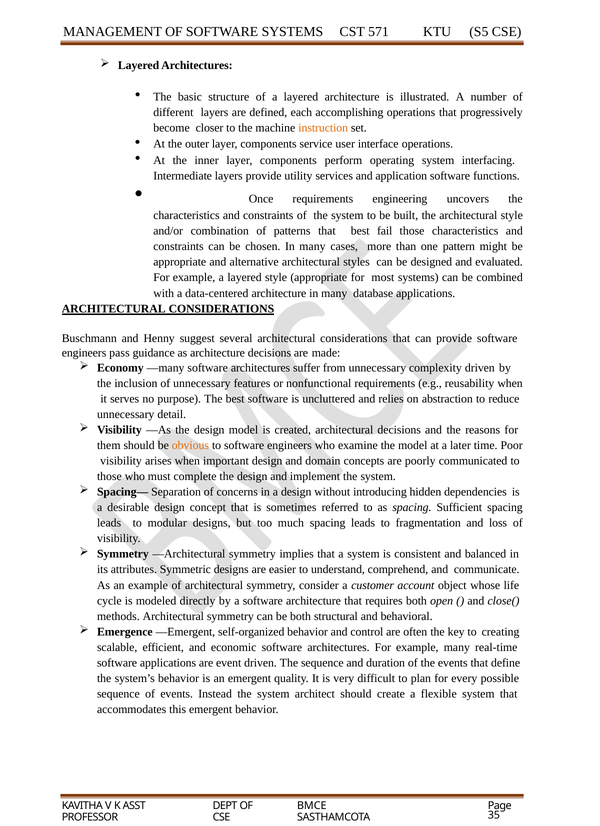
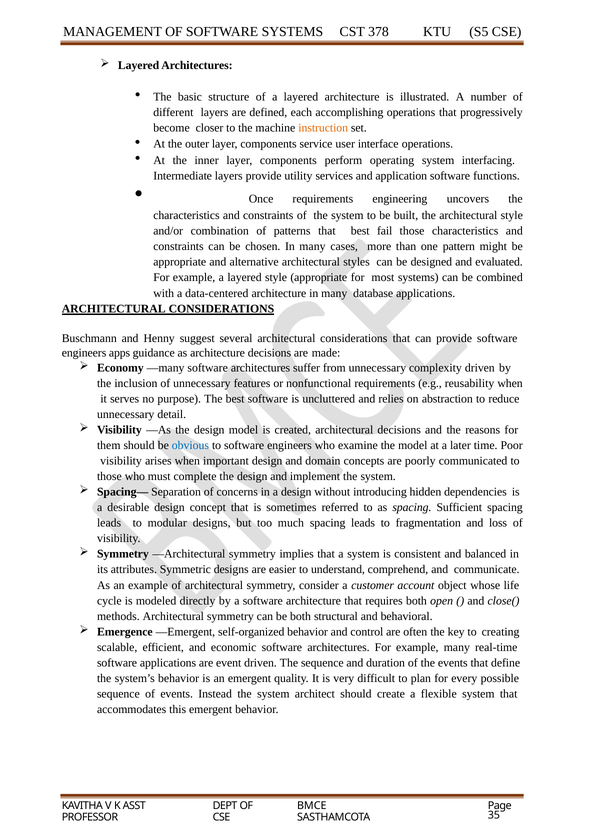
571: 571 -> 378
pass: pass -> apps
obvious colour: orange -> blue
